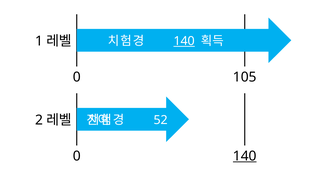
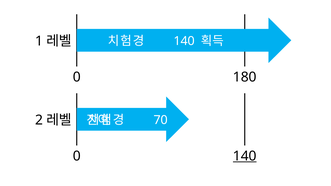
140 at (184, 41) underline: present -> none
105: 105 -> 180
52: 52 -> 70
